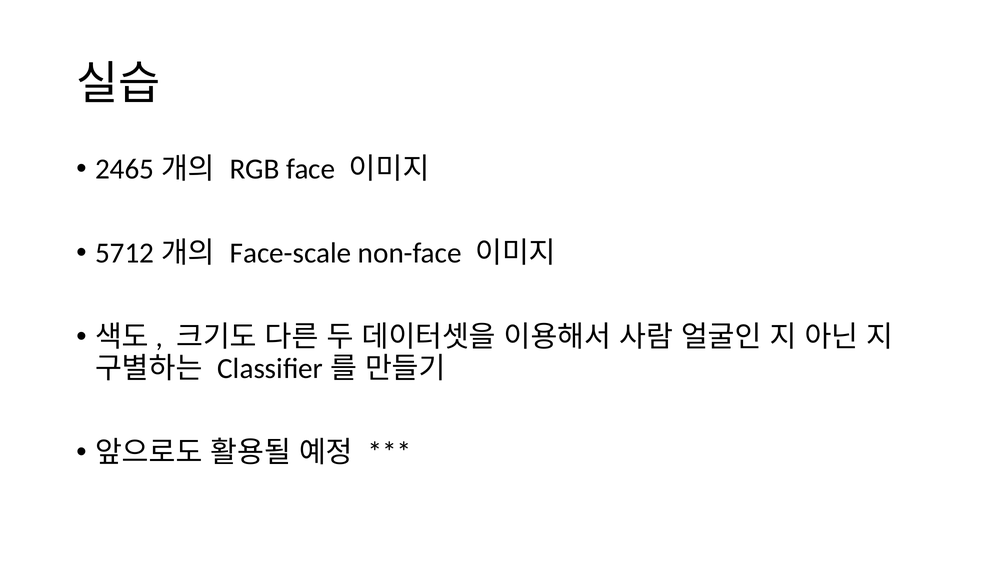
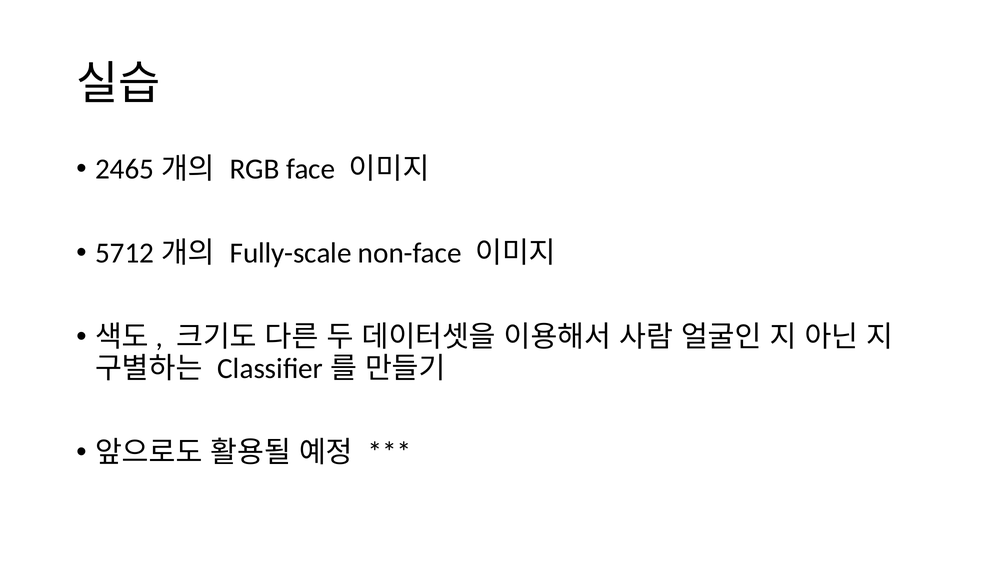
Face-scale: Face-scale -> Fully-scale
